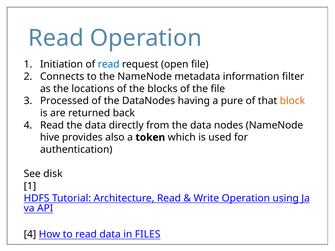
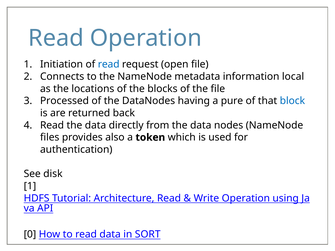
filter: filter -> local
block colour: orange -> blue
hive: hive -> files
4 at (30, 235): 4 -> 0
FILES: FILES -> SORT
